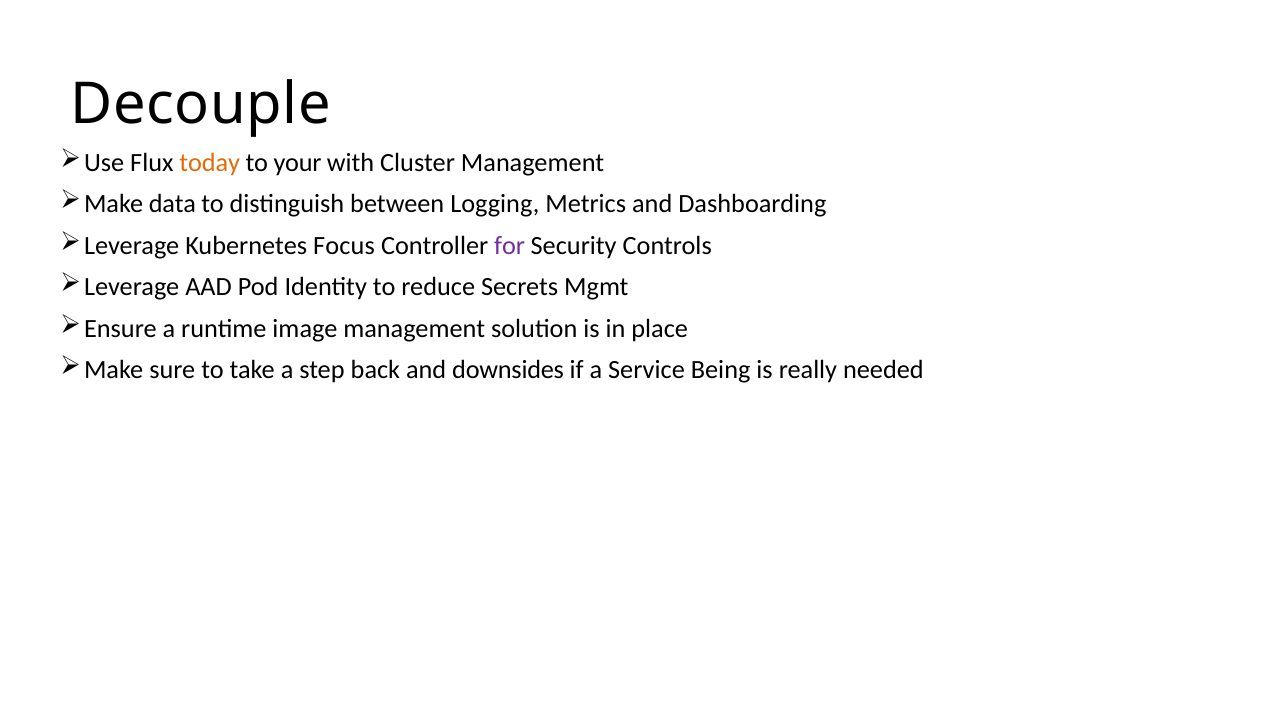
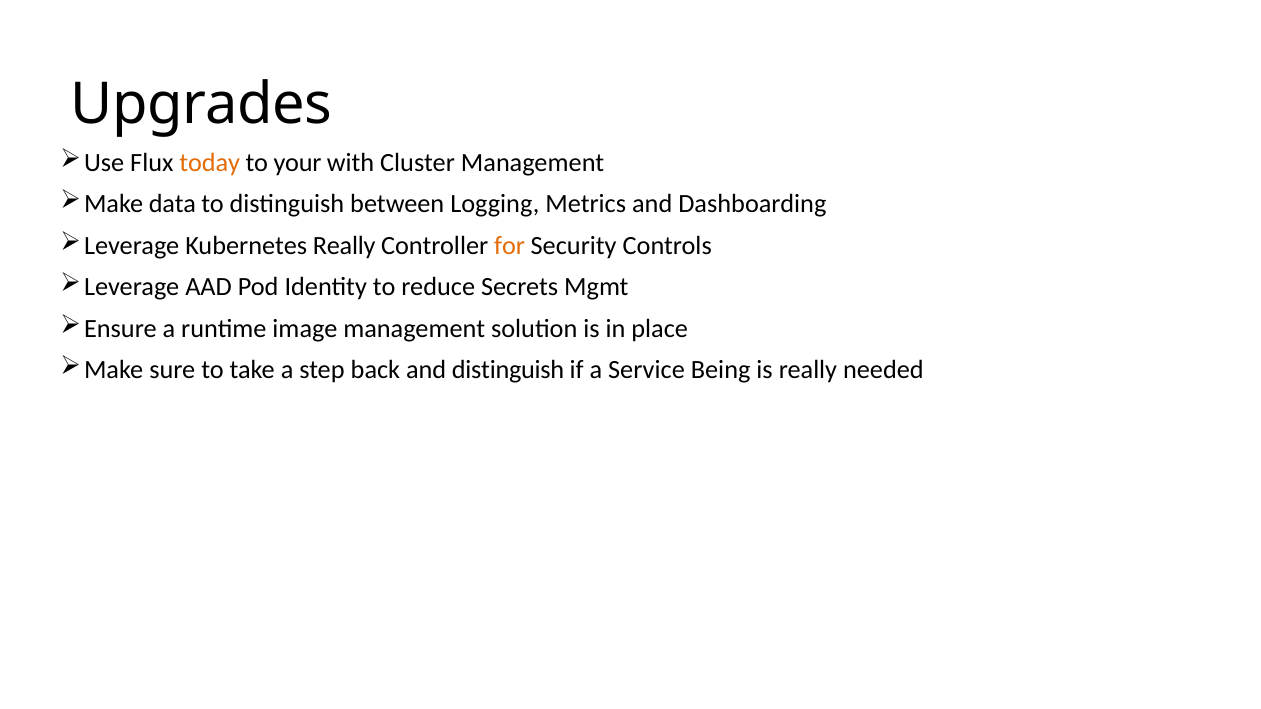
Decouple: Decouple -> Upgrades
Kubernetes Focus: Focus -> Really
for colour: purple -> orange
and downsides: downsides -> distinguish
